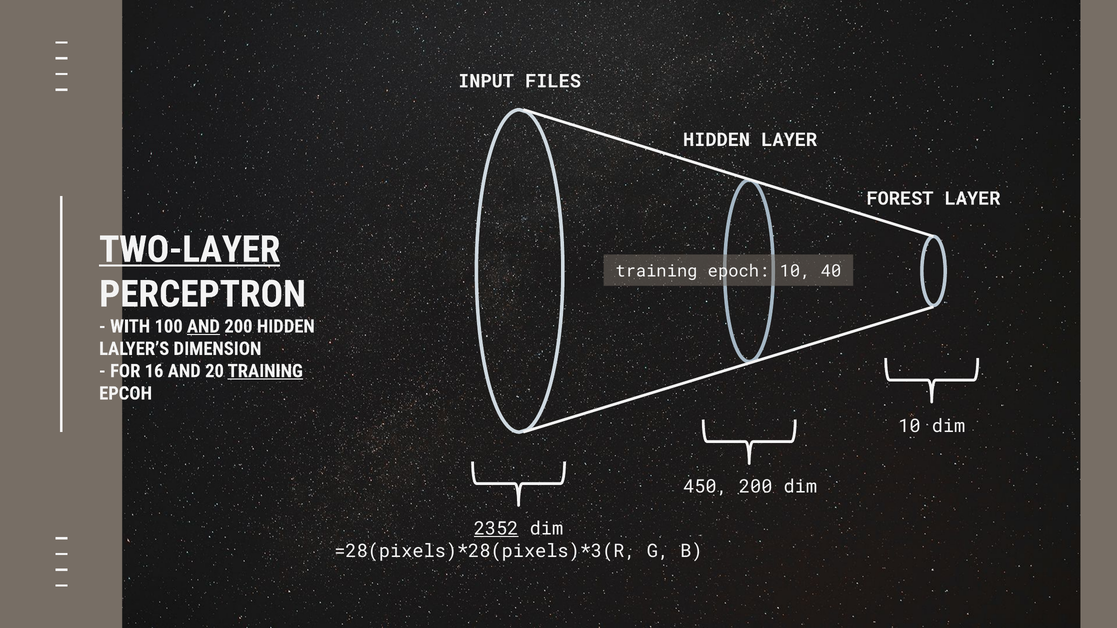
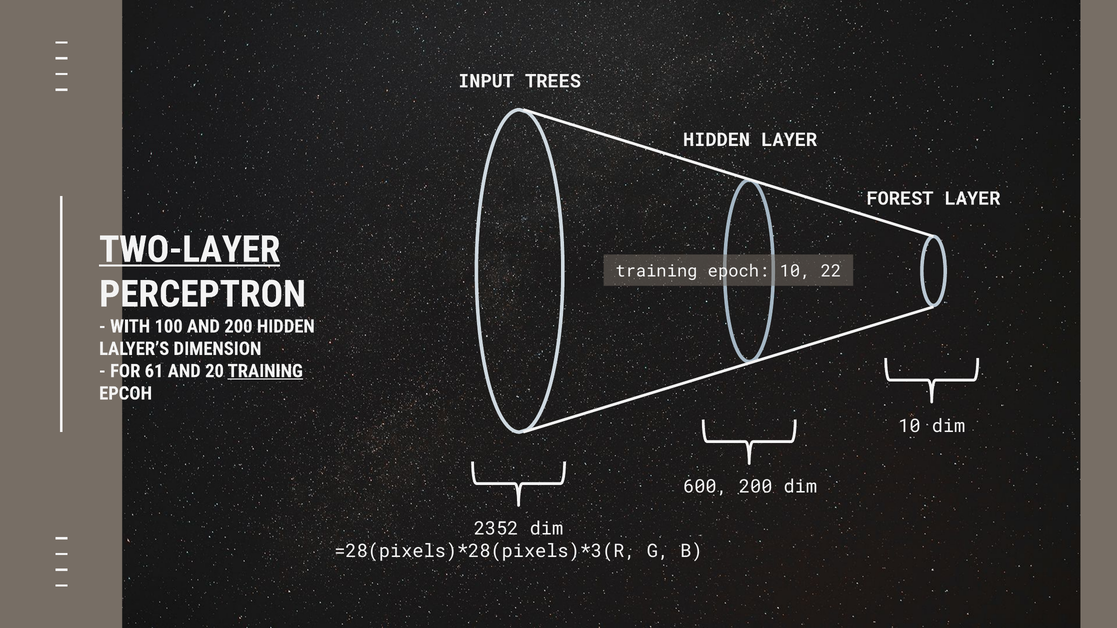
FILES: FILES -> TREES
40: 40 -> 22
AND at (203, 327) underline: present -> none
16: 16 -> 61
450: 450 -> 600
2352 underline: present -> none
